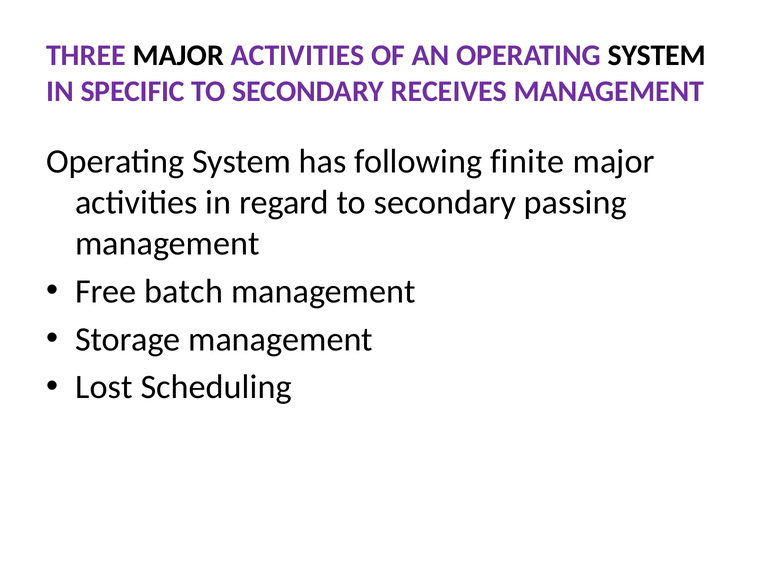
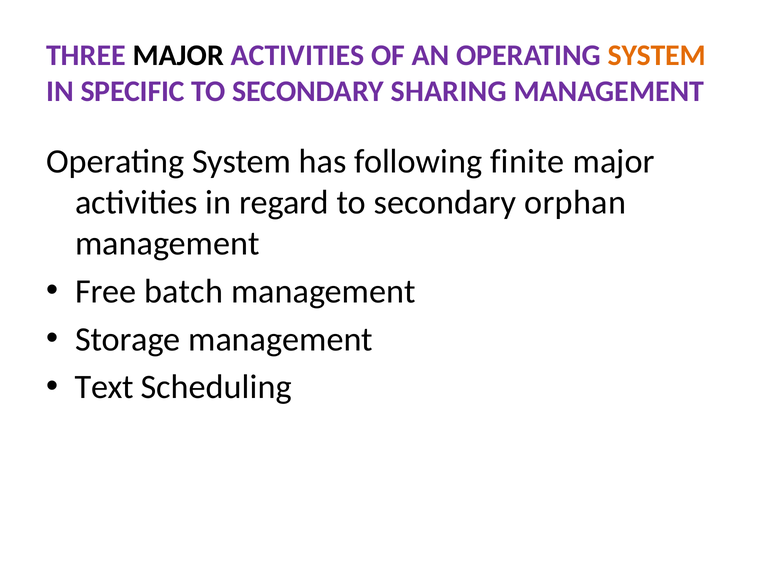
SYSTEM at (657, 55) colour: black -> orange
RECEIVES: RECEIVES -> SHARING
passing: passing -> orphan
Lost: Lost -> Text
